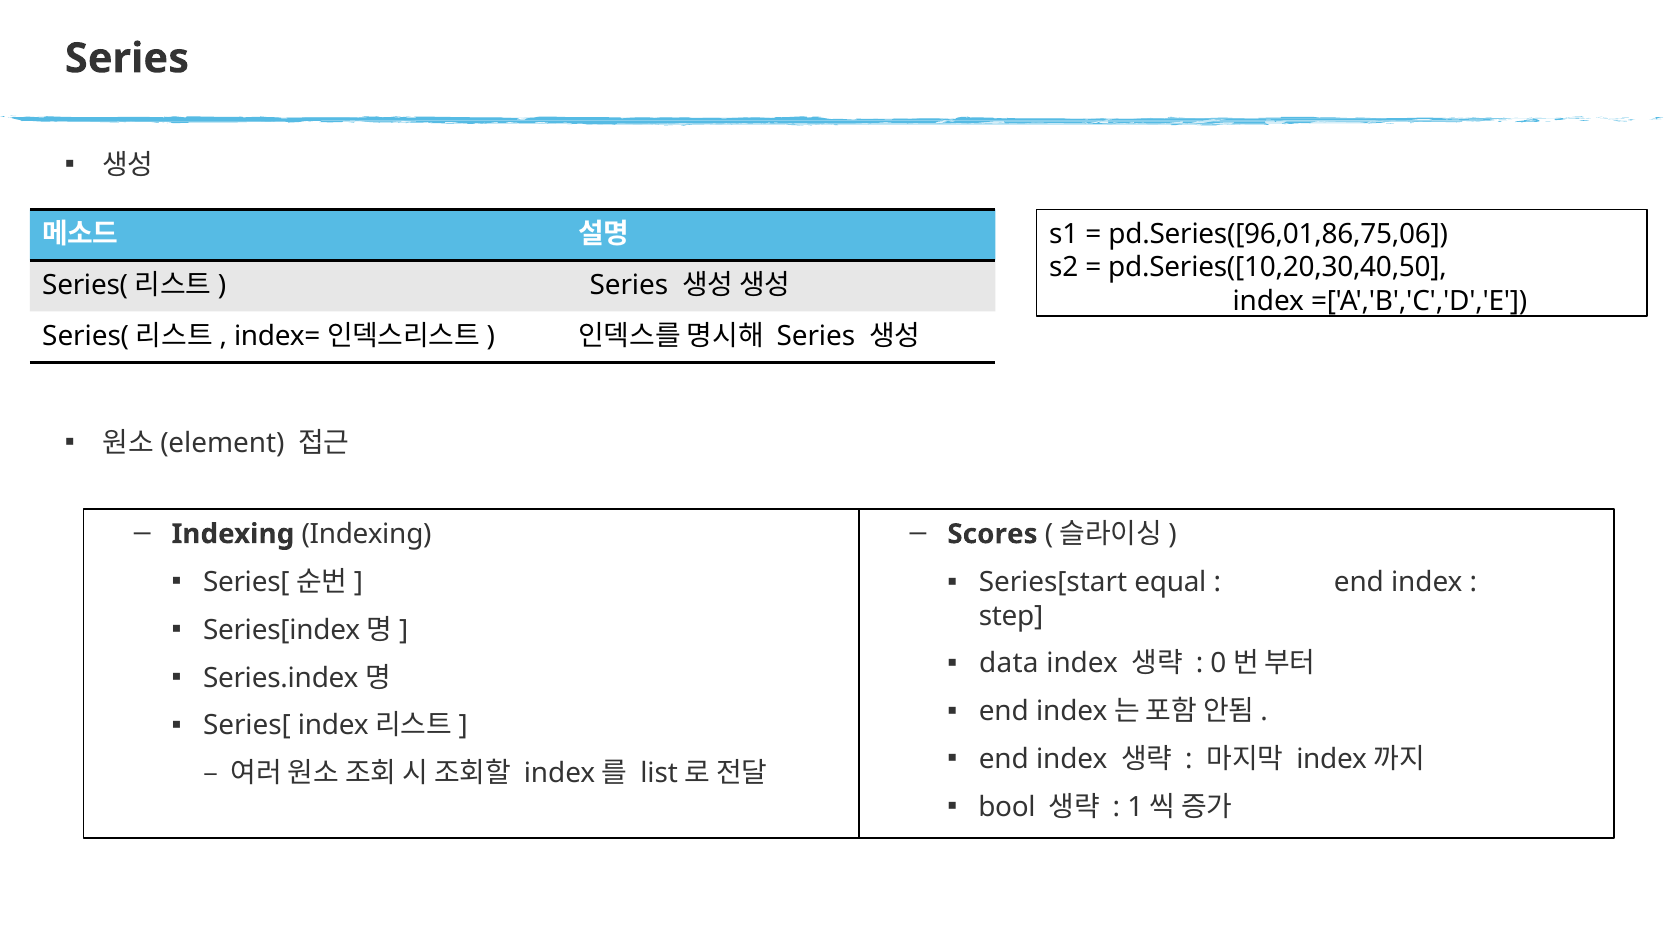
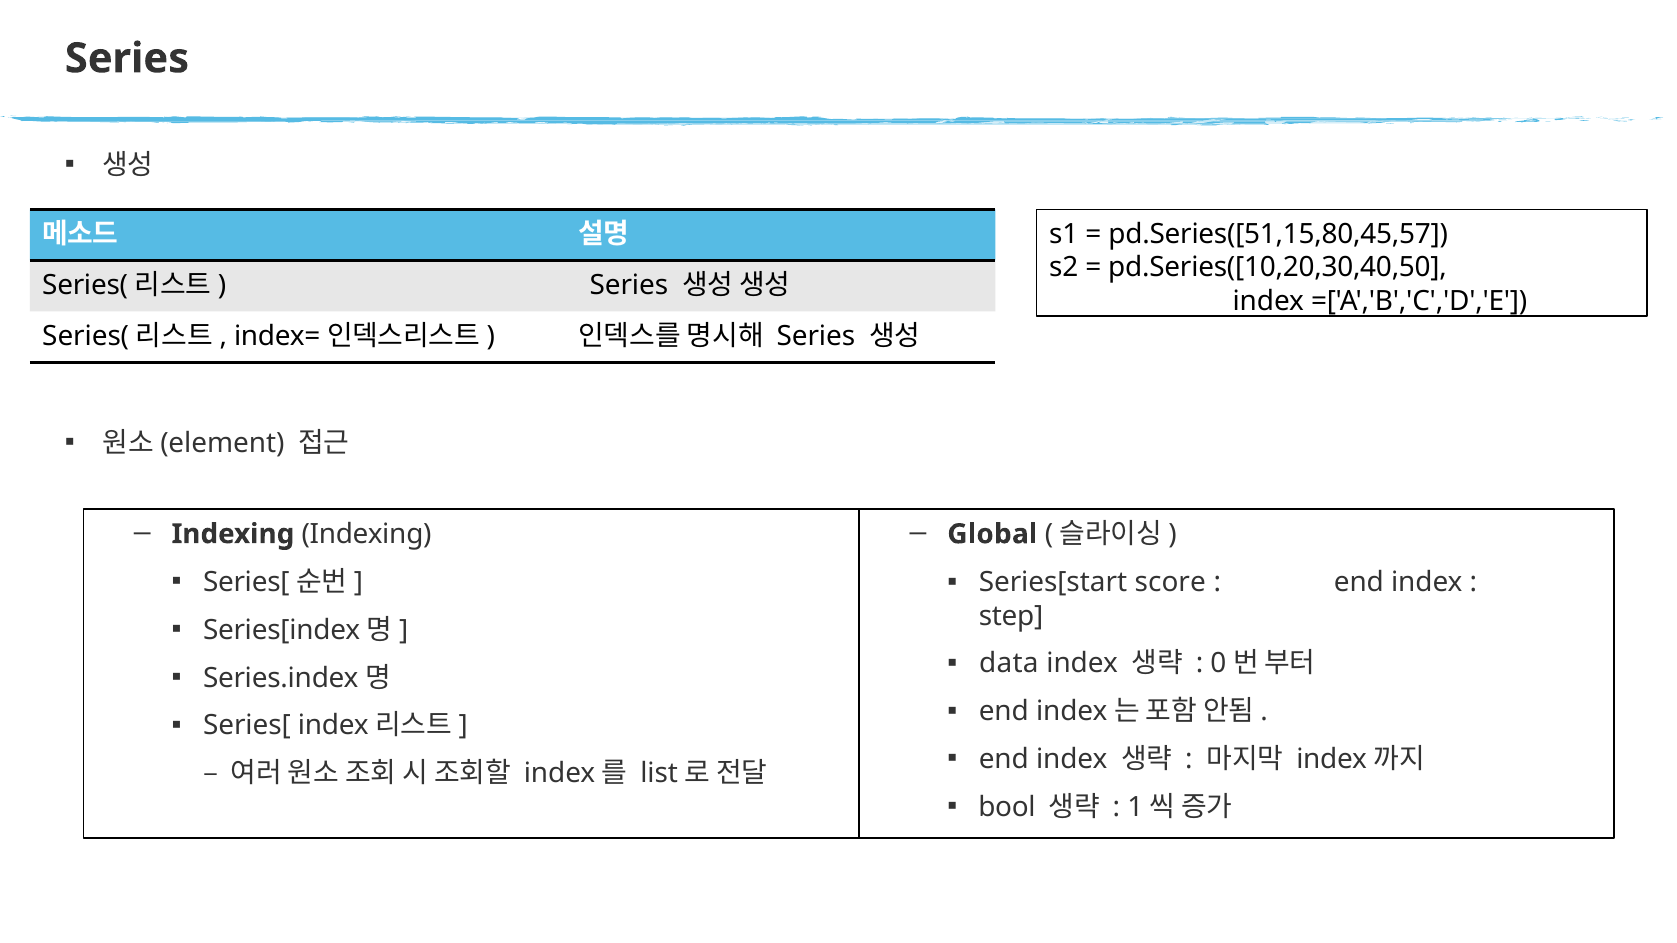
pd.Series([96,01,86,75,06: pd.Series([96,01,86,75,06 -> pd.Series([51,15,80,45,57
Scores: Scores -> Global
equal: equal -> score
